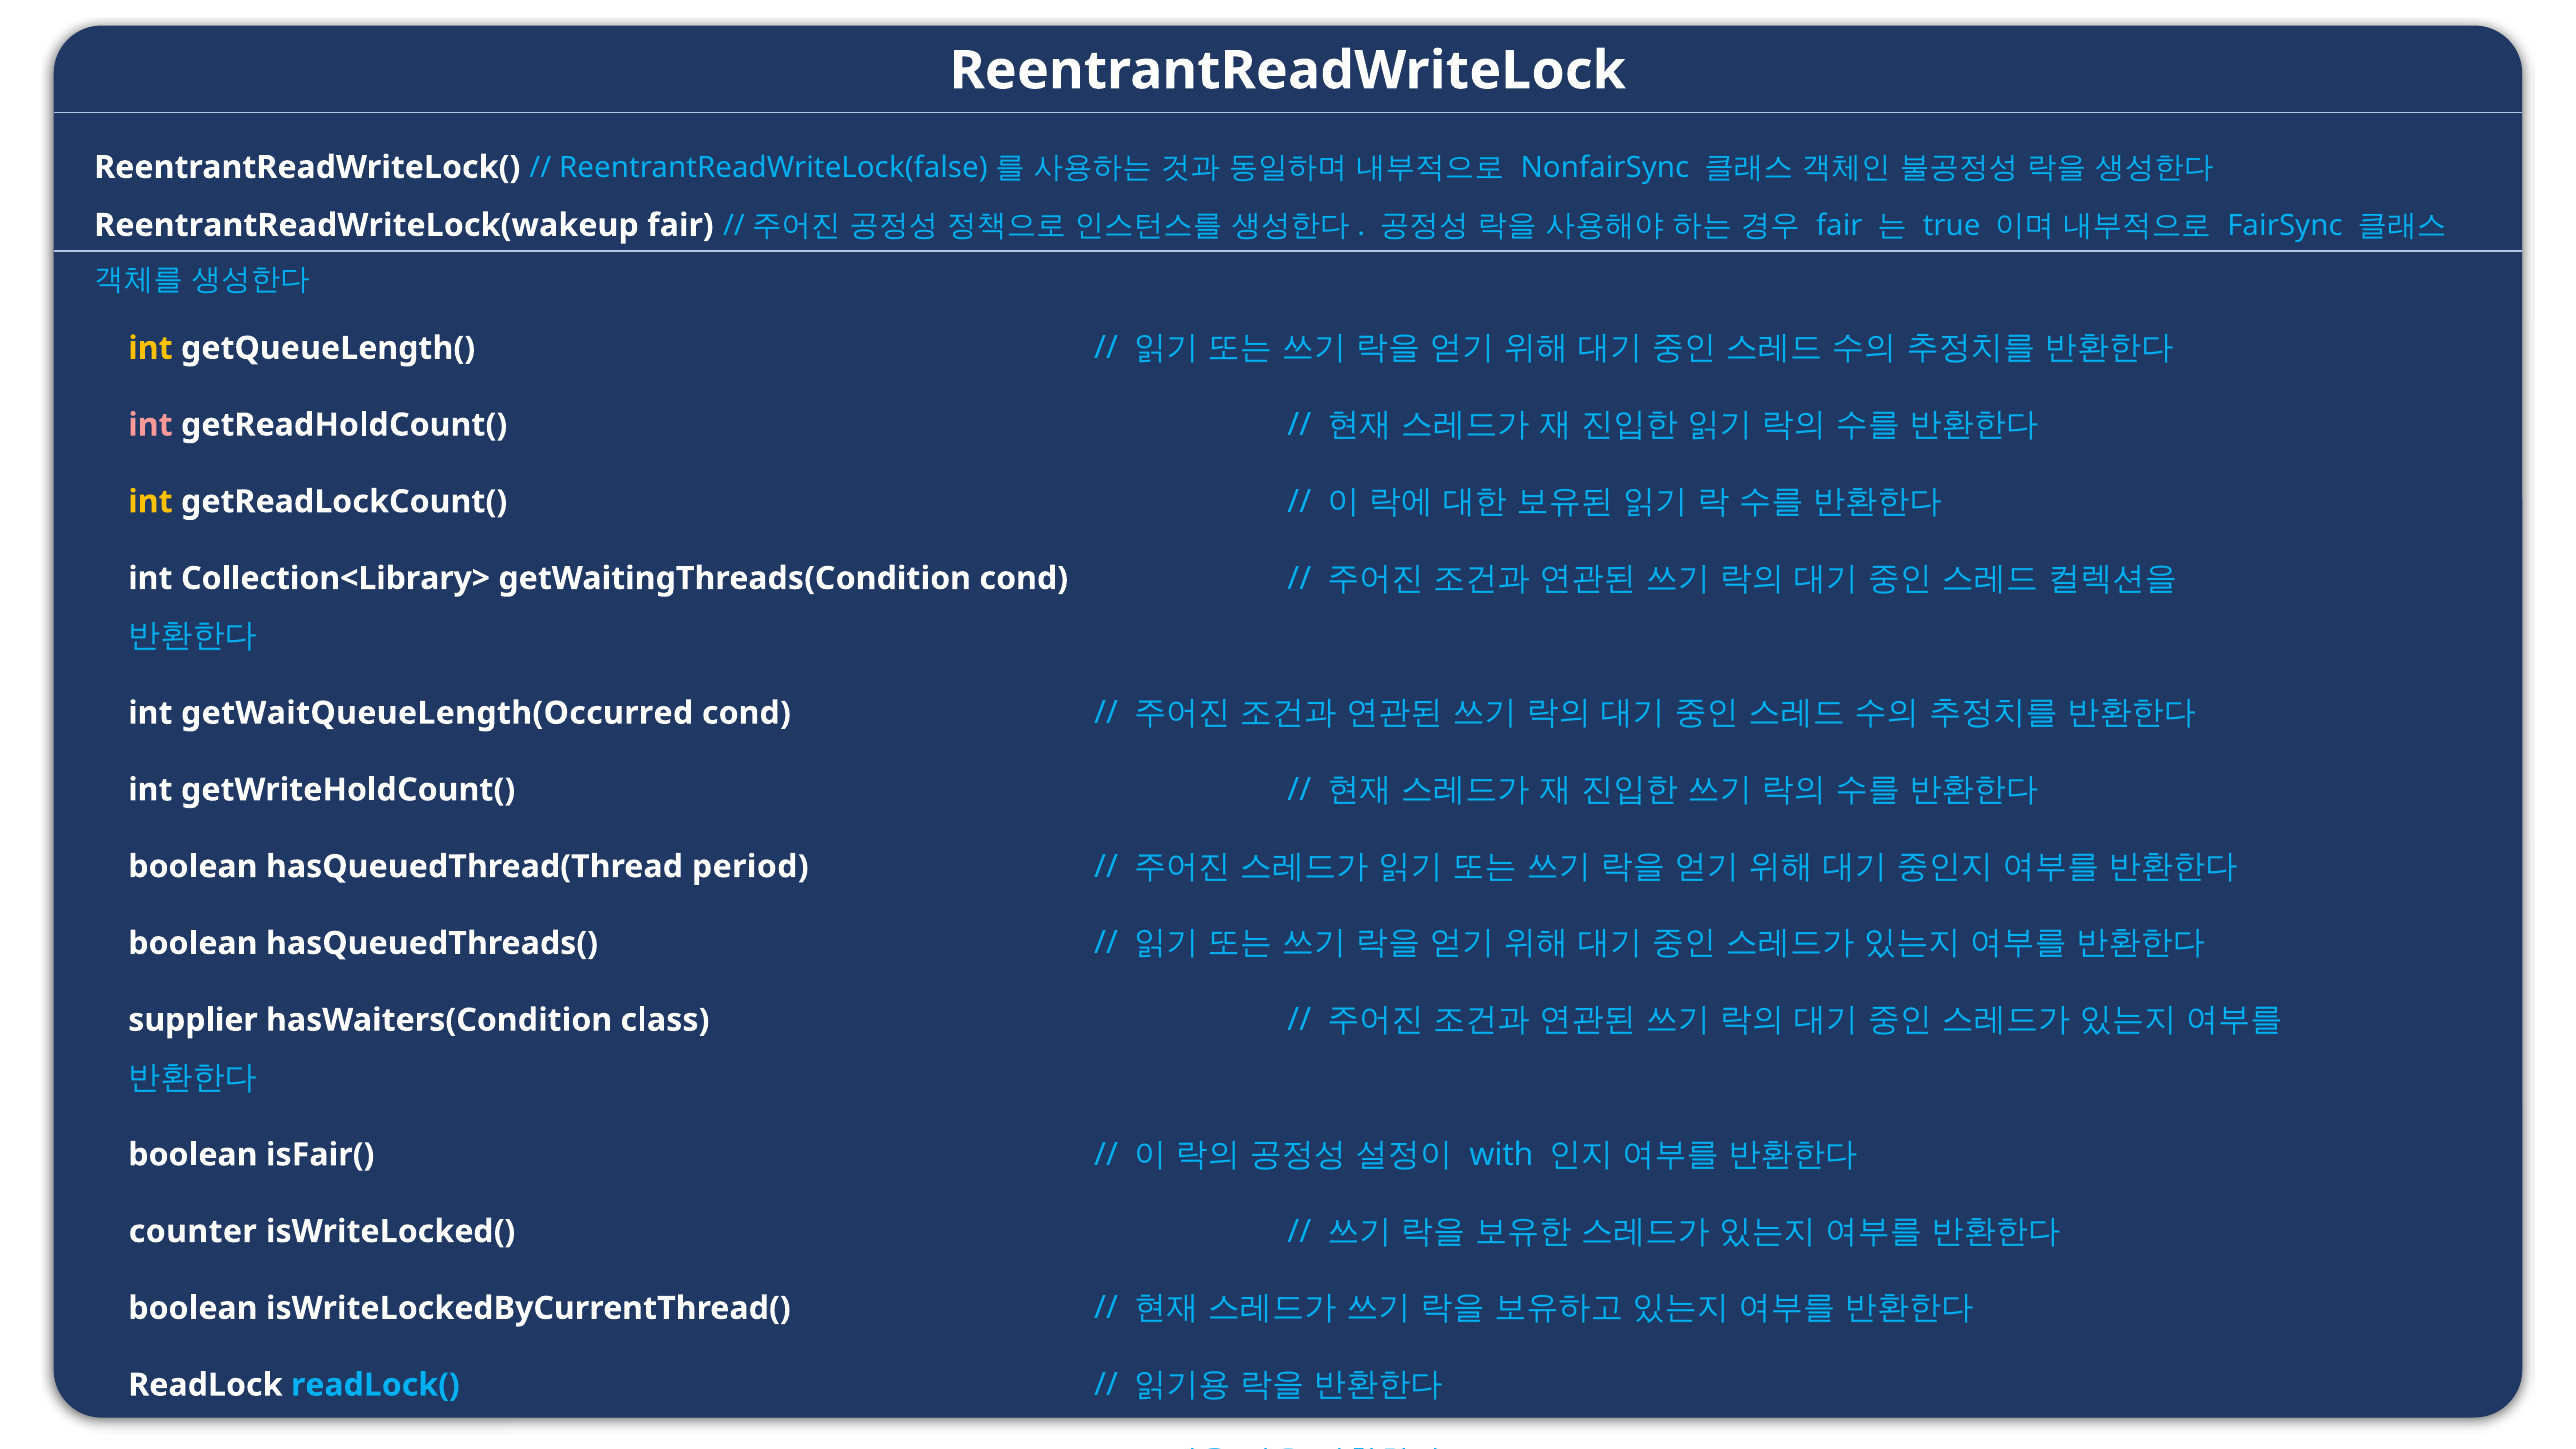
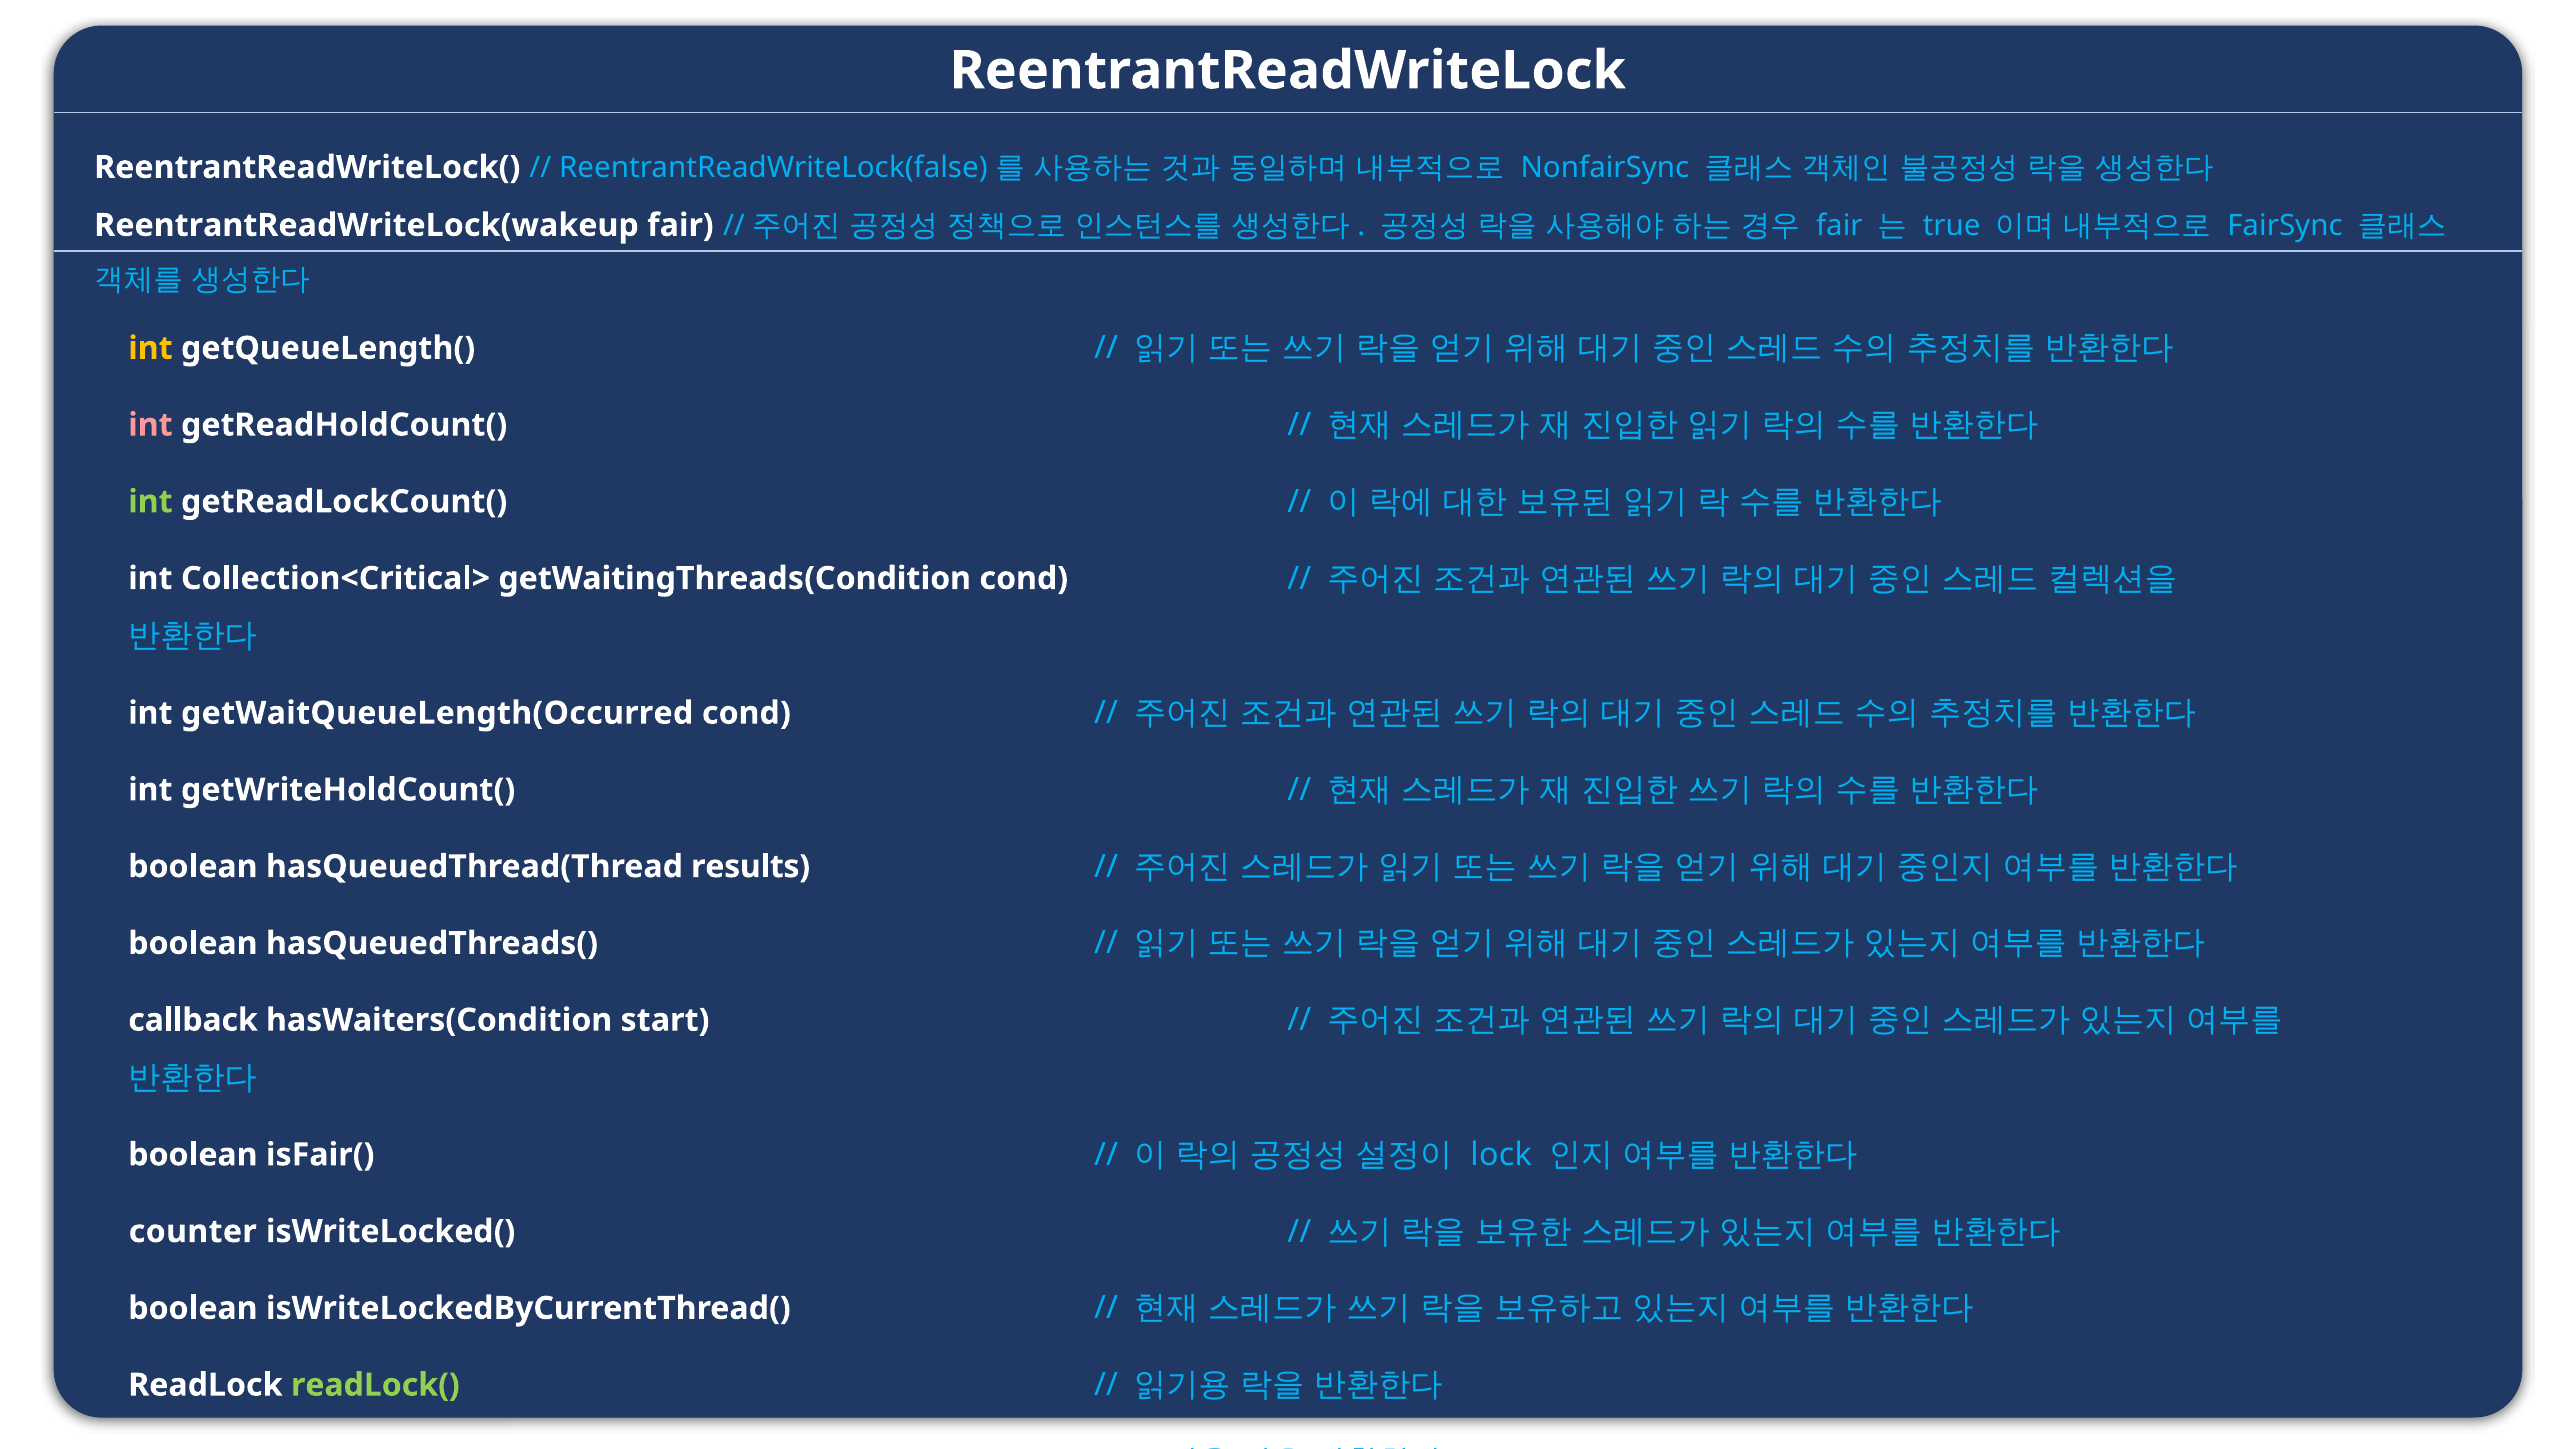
int at (150, 502) colour: yellow -> light green
Collection<Library>: Collection<Library> -> Collection<Critical>
period: period -> results
supplier: supplier -> callback
class: class -> start
with: with -> lock
readLock( colour: light blue -> light green
